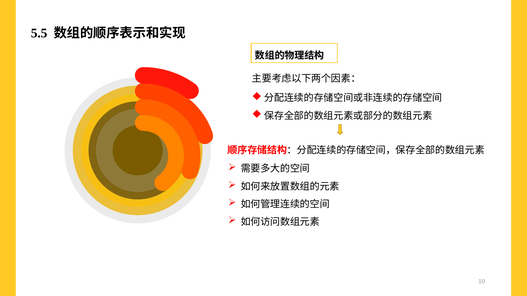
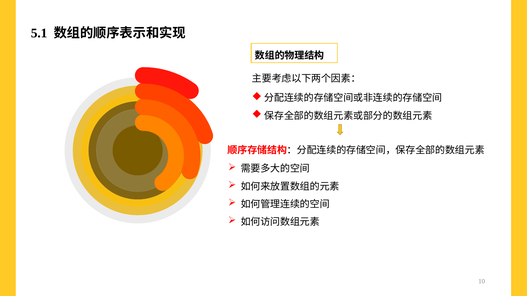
5.5: 5.5 -> 5.1
